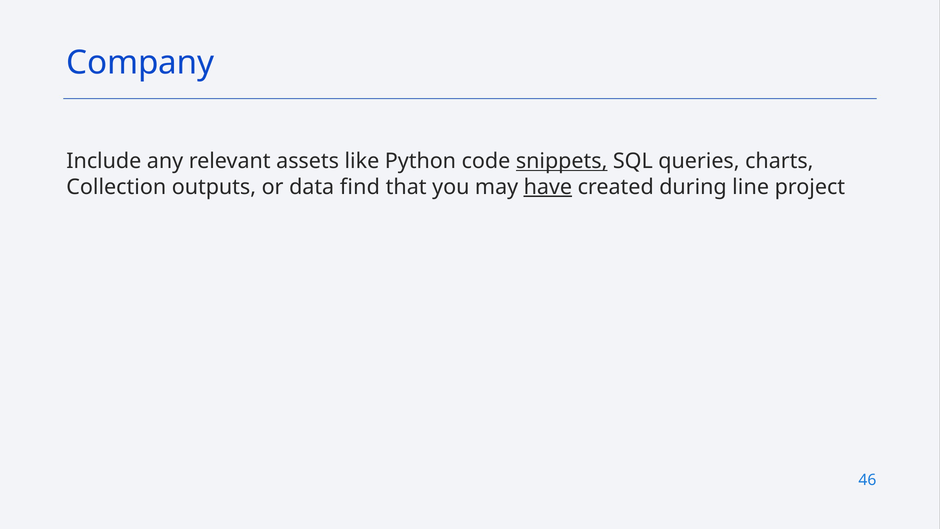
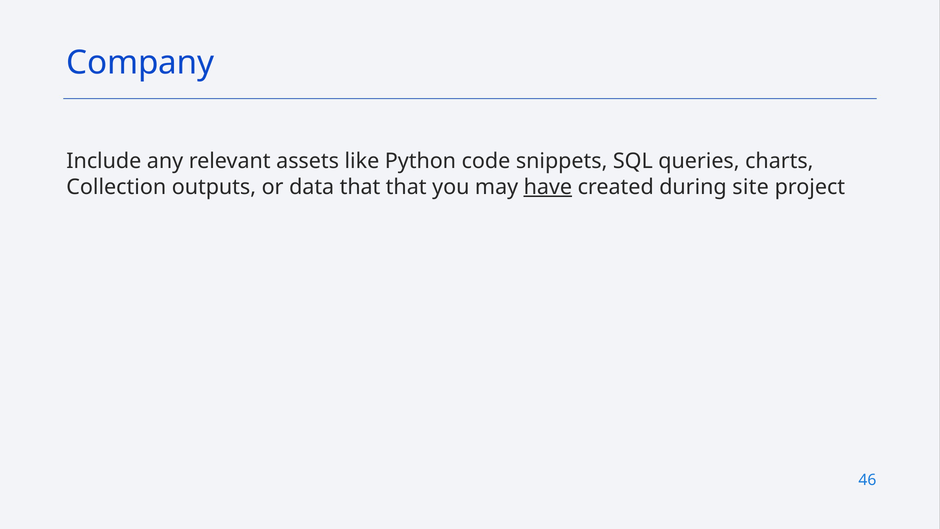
snippets underline: present -> none
data find: find -> that
line: line -> site
